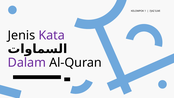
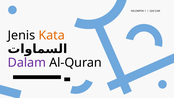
Kata colour: purple -> orange
